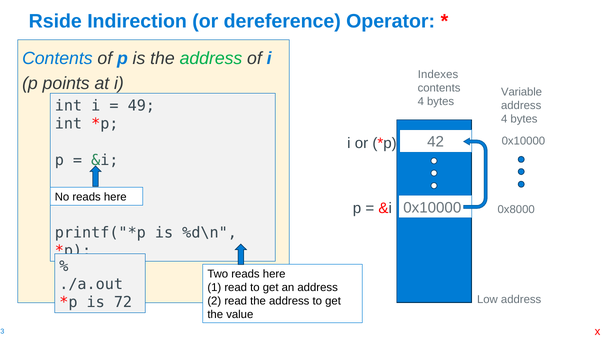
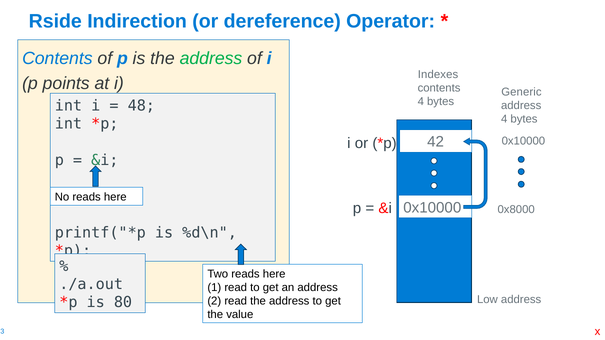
Variable: Variable -> Generic
49: 49 -> 48
72: 72 -> 80
